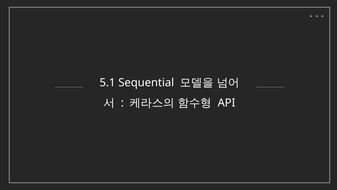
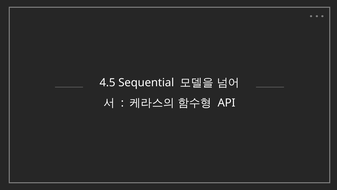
5.1: 5.1 -> 4.5
